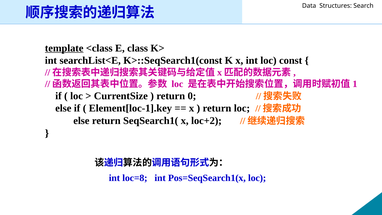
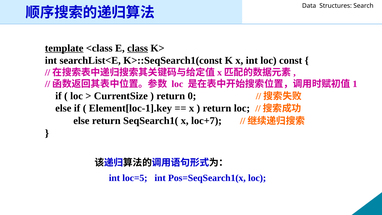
class underline: none -> present
loc+2: loc+2 -> loc+7
loc=8: loc=8 -> loc=5
